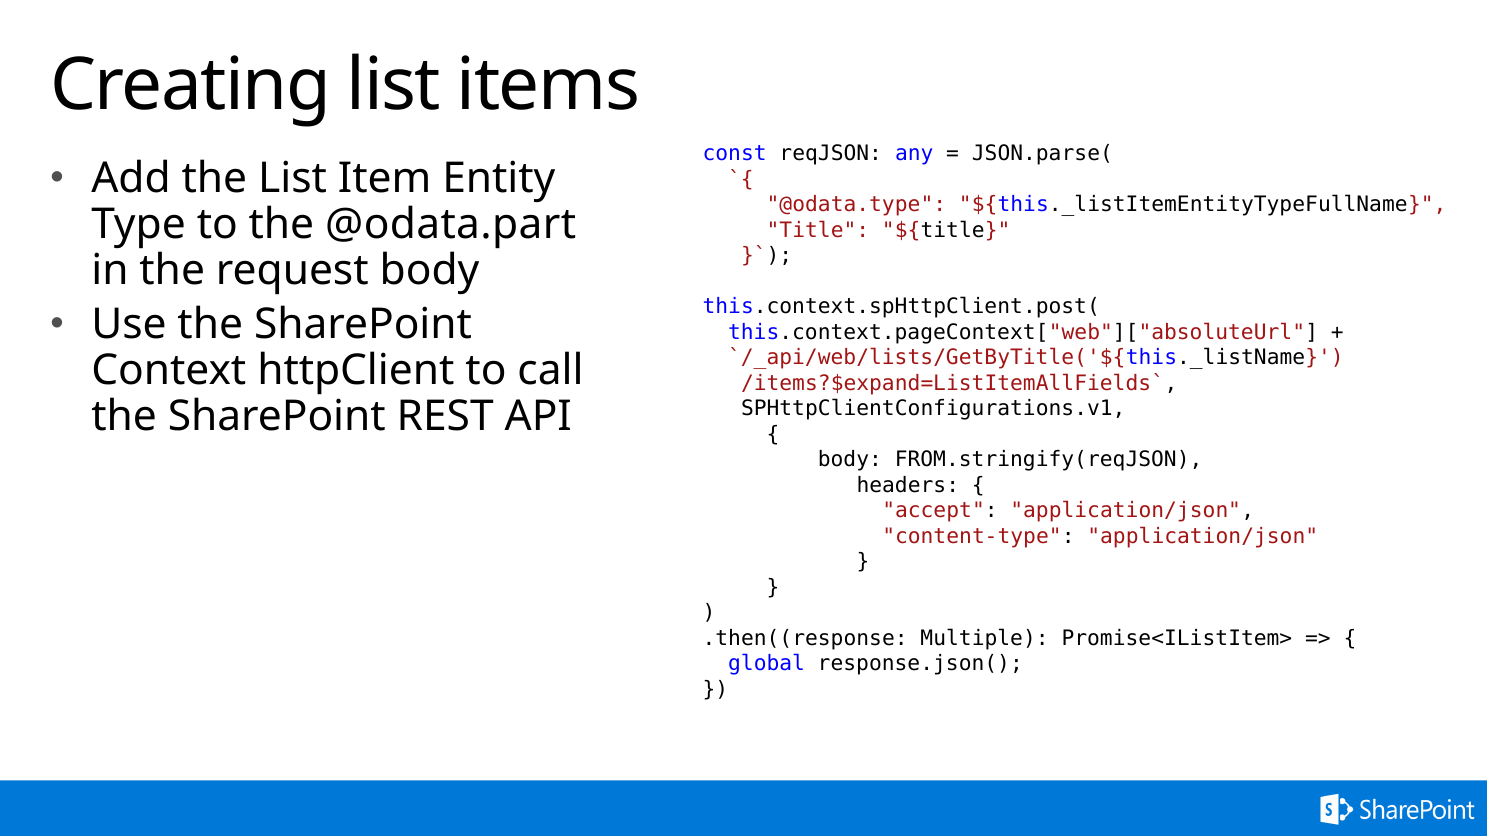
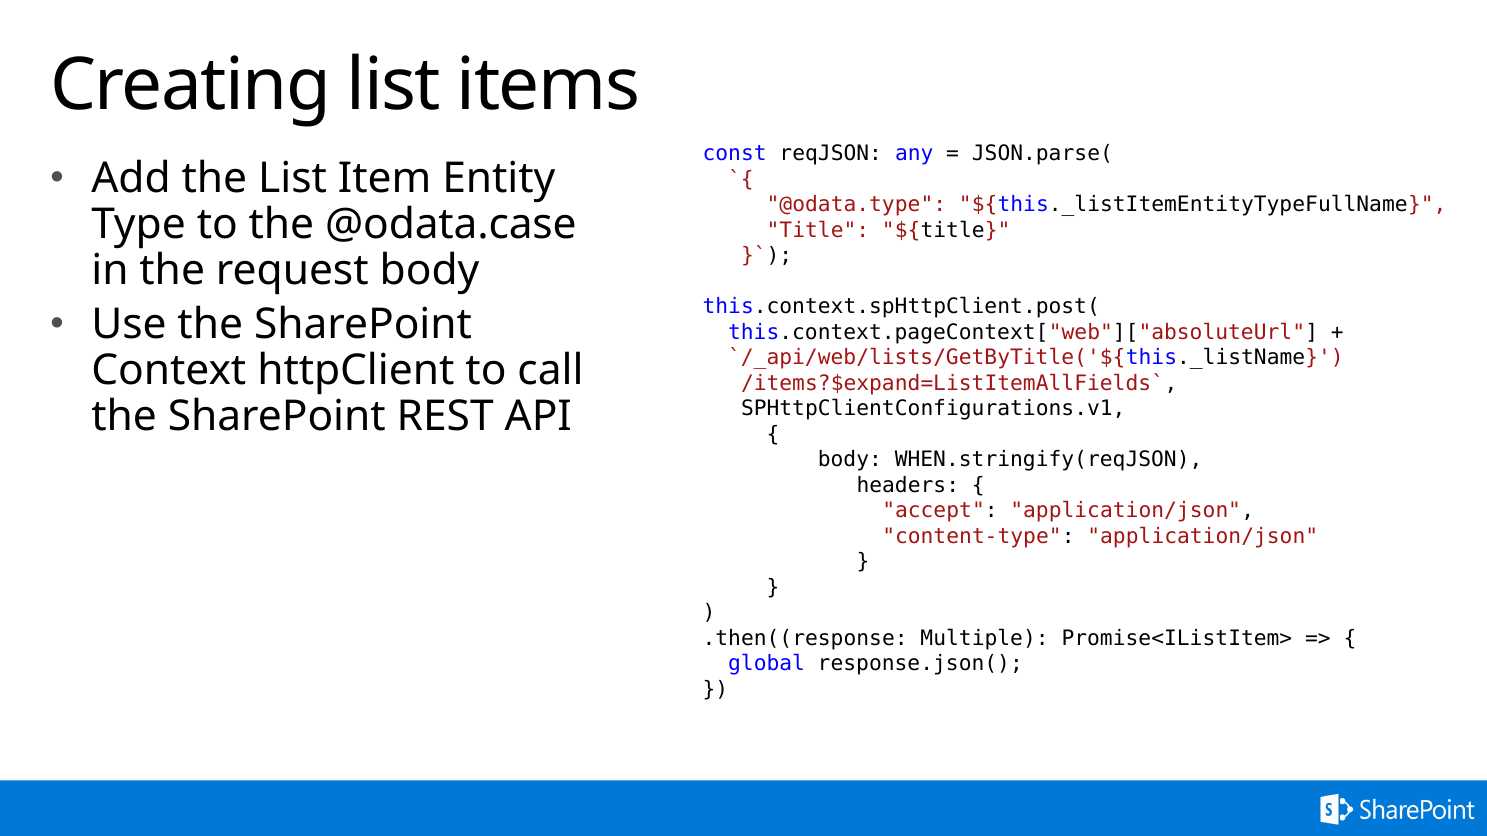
@odata.part: @odata.part -> @odata.case
FROM.stringify(reqJSON: FROM.stringify(reqJSON -> WHEN.stringify(reqJSON
